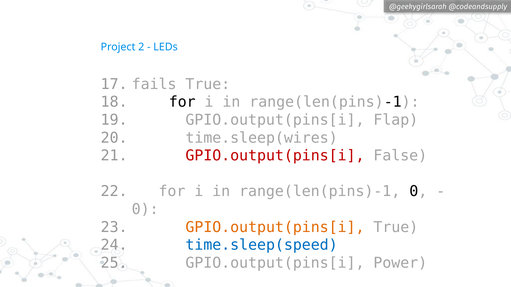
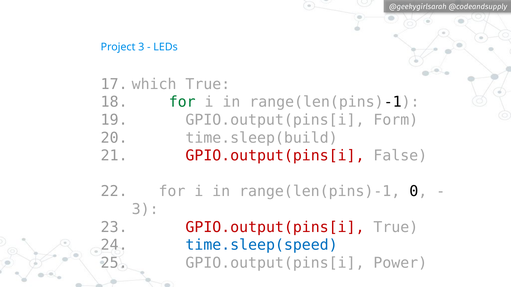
Project 2: 2 -> 3
fails: fails -> which
for at (182, 102) colour: black -> green
Flap: Flap -> Form
time.sleep(wires: time.sleep(wires -> time.sleep(build
0 at (145, 210): 0 -> 3
GPIO.output(pins[i at (275, 227) colour: orange -> red
